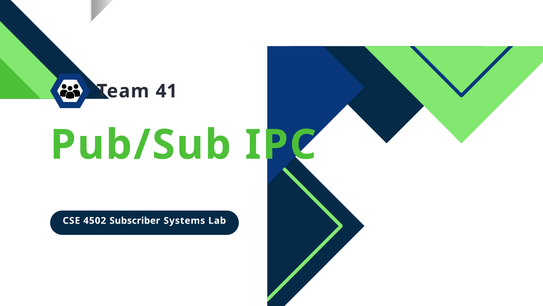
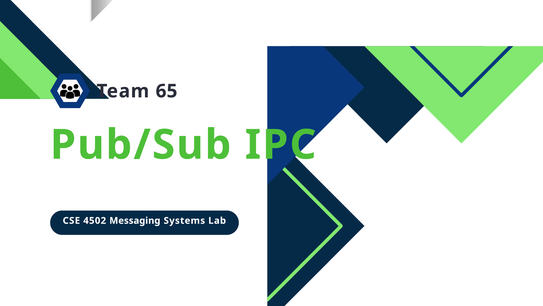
41: 41 -> 65
Subscriber: Subscriber -> Messaging
